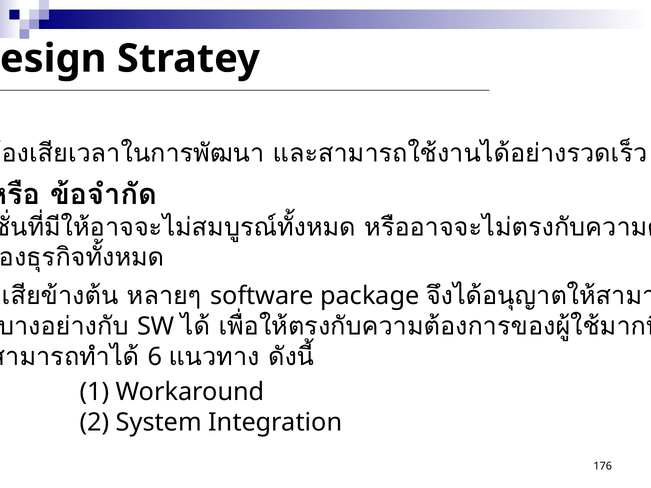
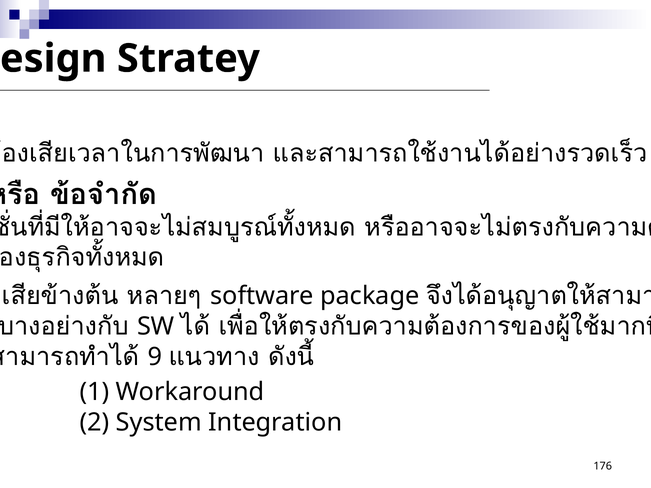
6: 6 -> 9
